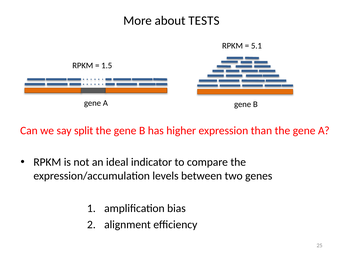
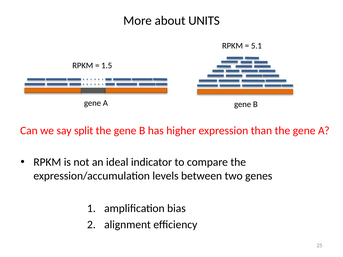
TESTS: TESTS -> UNITS
